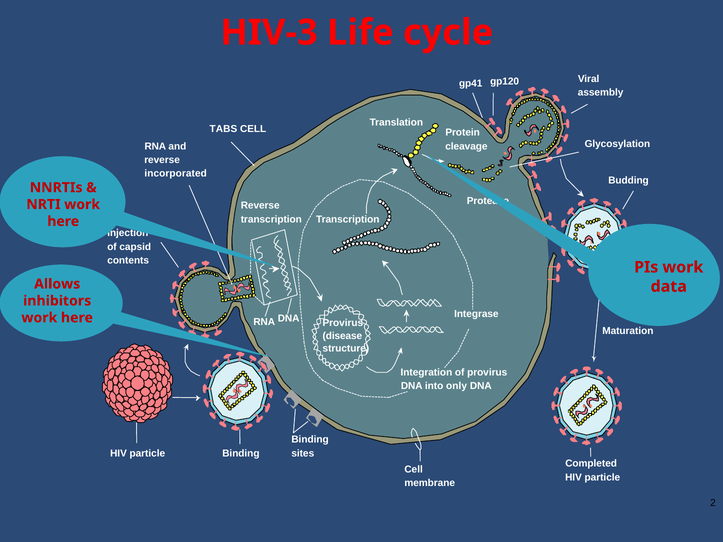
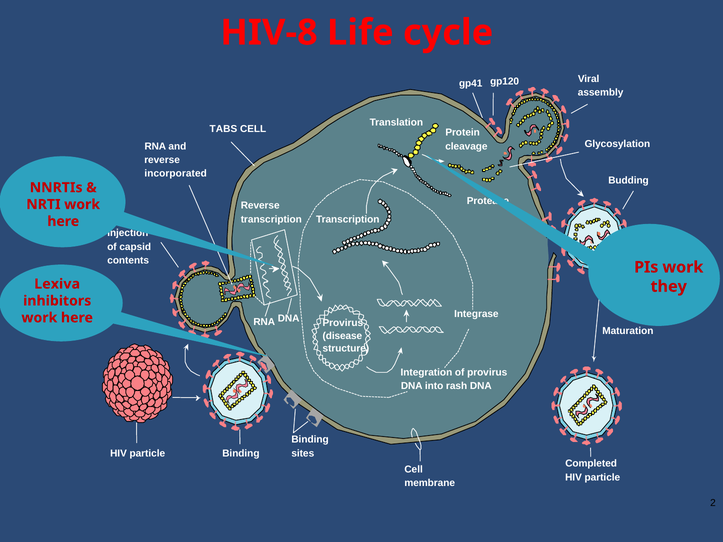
HIV-3: HIV-3 -> HIV-8
Allows: Allows -> Lexiva
data: data -> they
only: only -> rash
